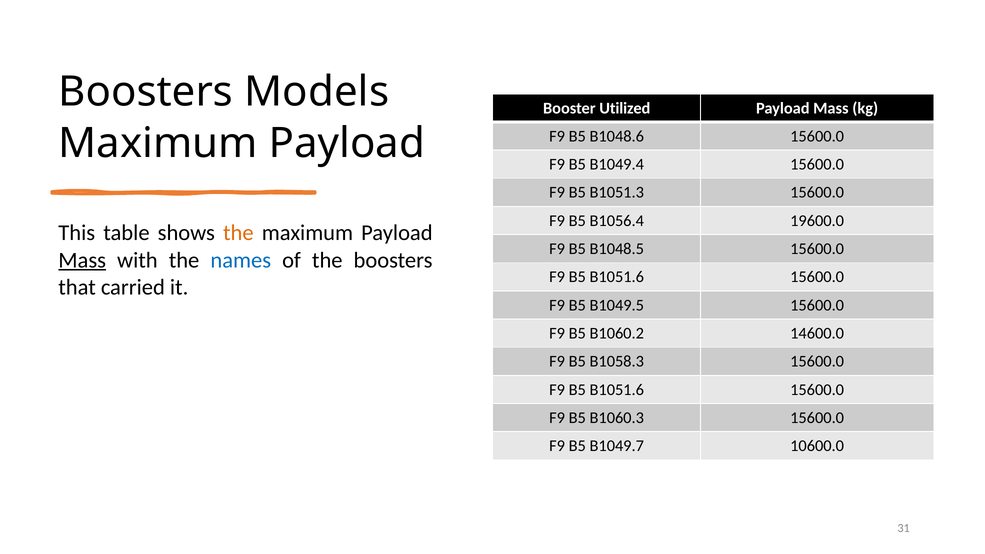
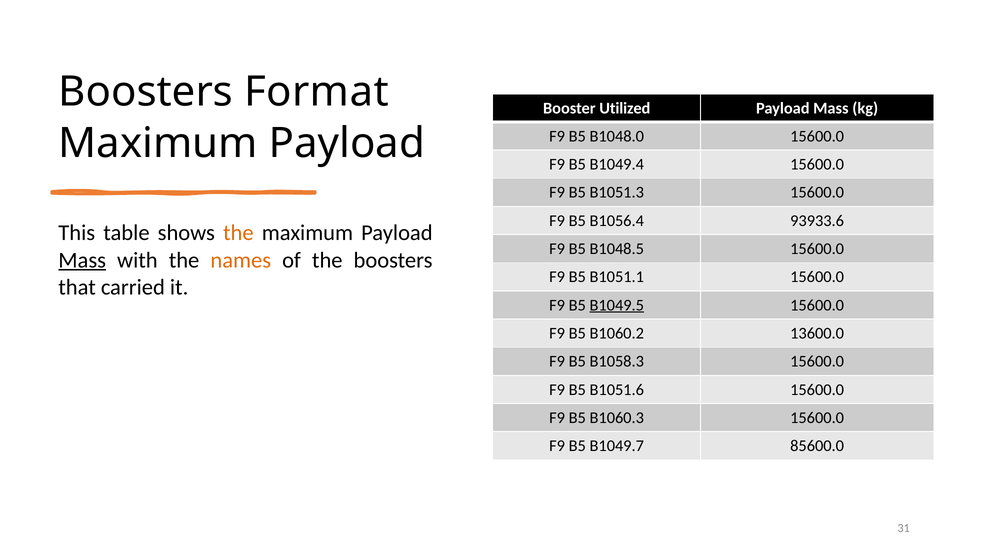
Models: Models -> Format
B1048.6: B1048.6 -> B1048.0
19600.0: 19600.0 -> 93933.6
names colour: blue -> orange
B1051.6 at (617, 277): B1051.6 -> B1051.1
B1049.5 underline: none -> present
14600.0: 14600.0 -> 13600.0
10600.0: 10600.0 -> 85600.0
